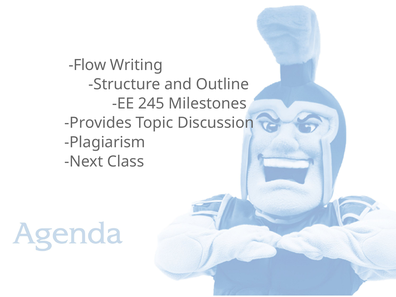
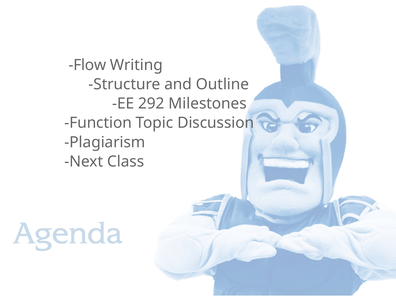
245: 245 -> 292
Provides: Provides -> Function
